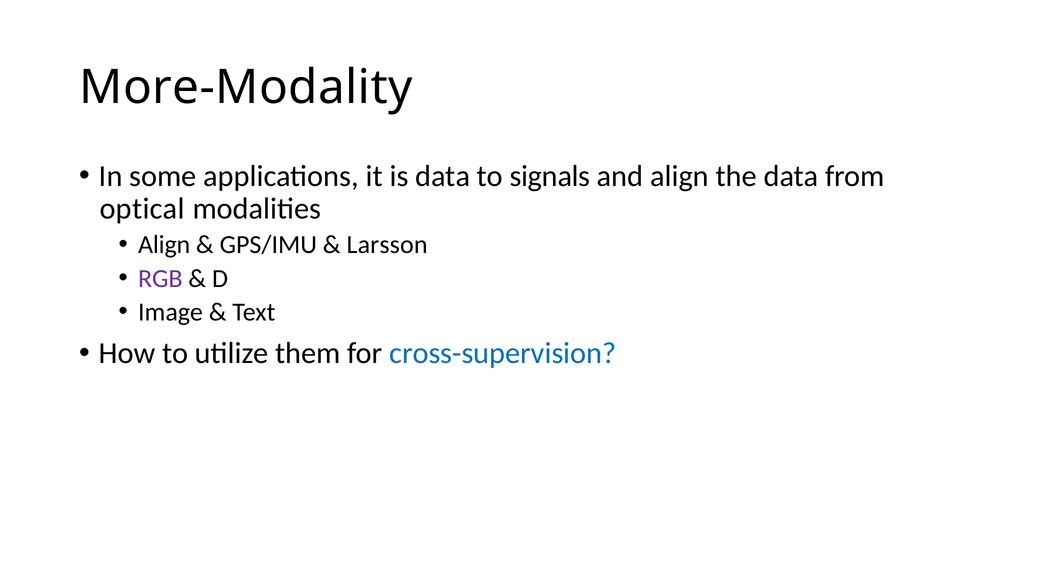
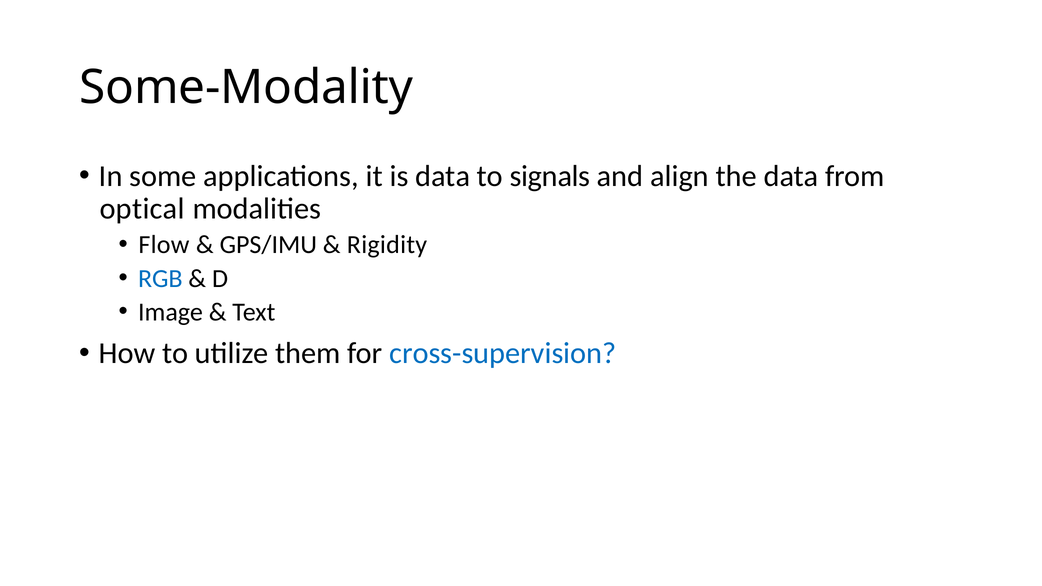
More-Modality: More-Modality -> Some-Modality
Align at (164, 245): Align -> Flow
Larsson: Larsson -> Rigidity
RGB colour: purple -> blue
